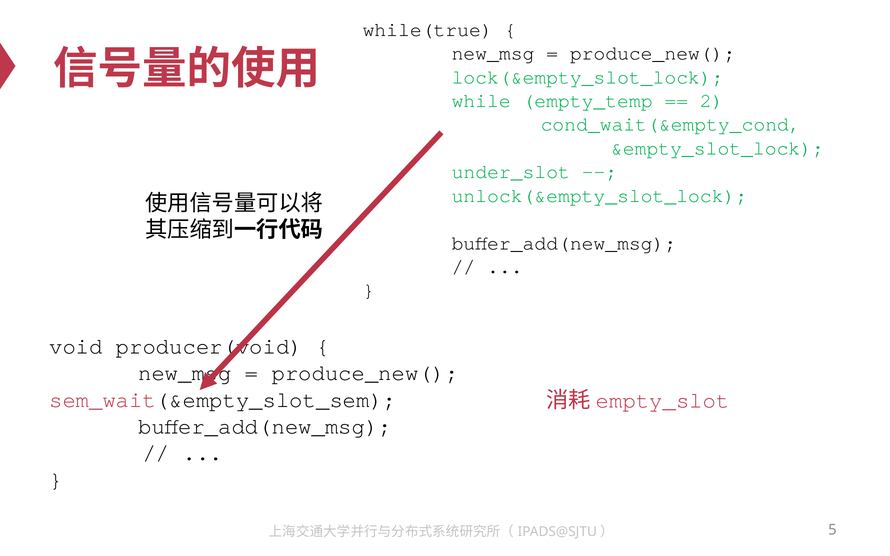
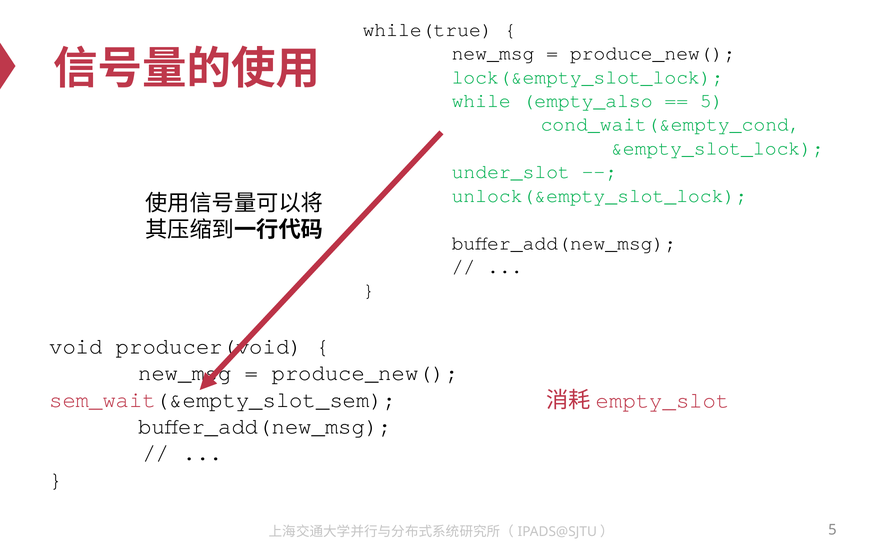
empty_temp: empty_temp -> empty_also
2 at (712, 101): 2 -> 5
